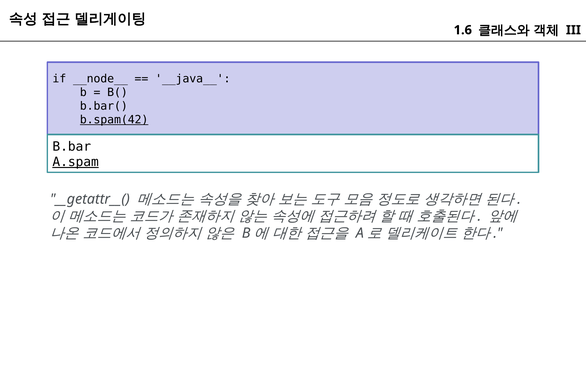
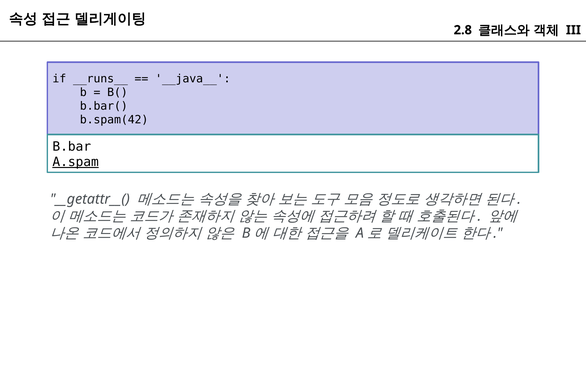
1.6: 1.6 -> 2.8
__node__: __node__ -> __runs__
b.spam(42 underline: present -> none
